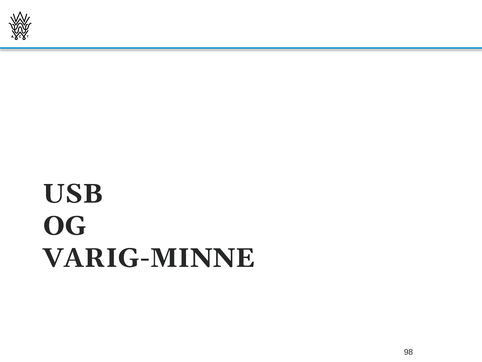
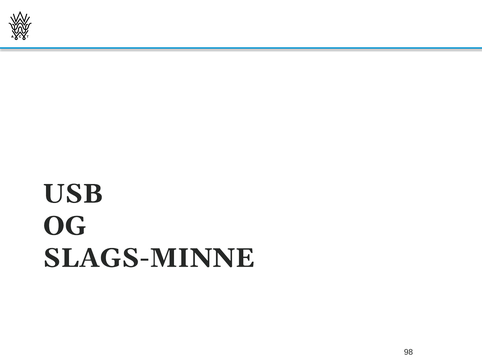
VARIG-MINNE: VARIG-MINNE -> SLAGS-MINNE
